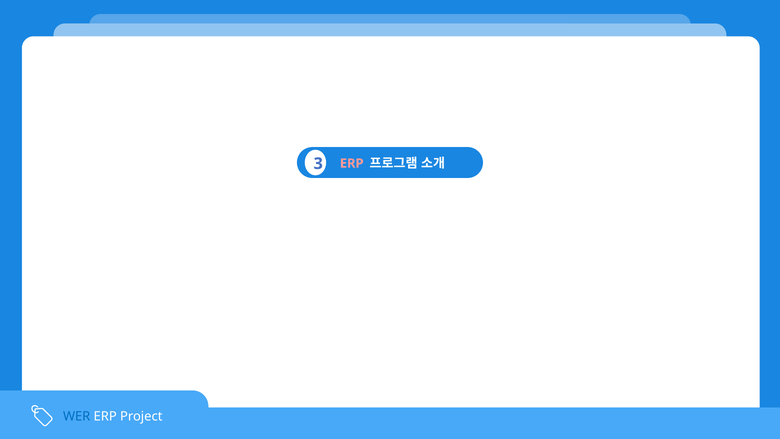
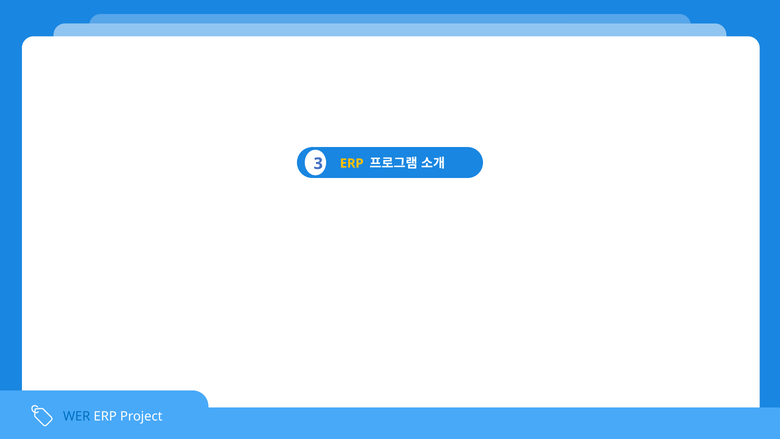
ERP at (352, 163) colour: pink -> yellow
